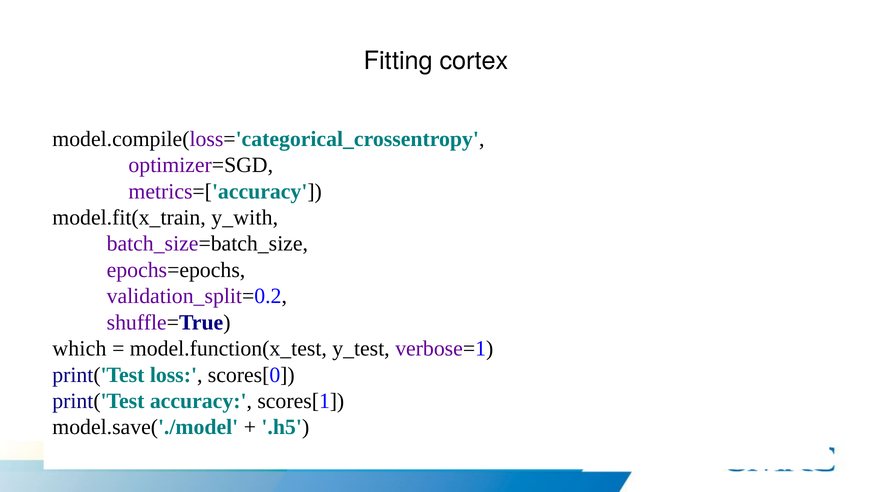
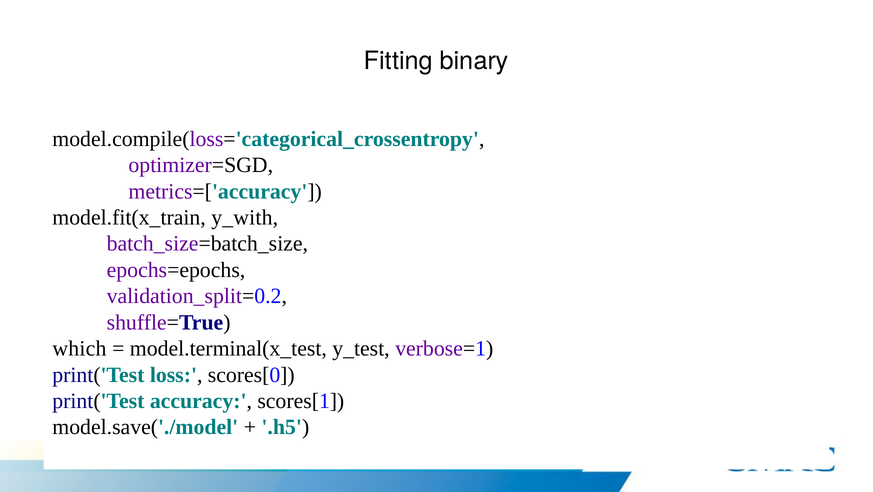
cortex: cortex -> binary
model.function(x_test: model.function(x_test -> model.terminal(x_test
